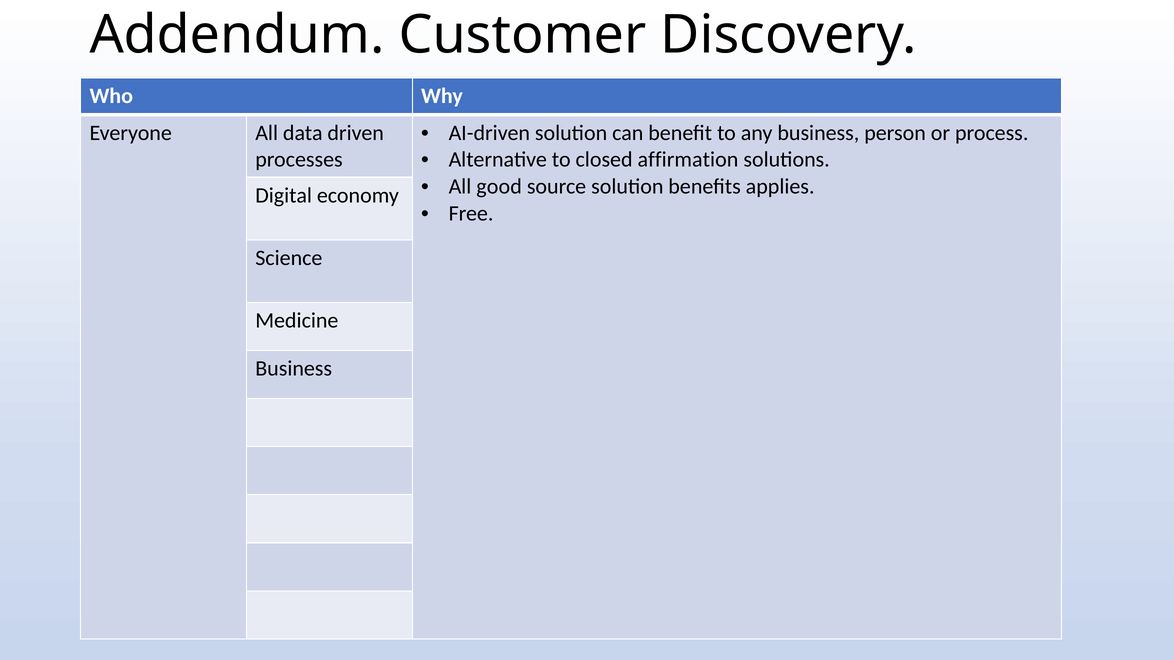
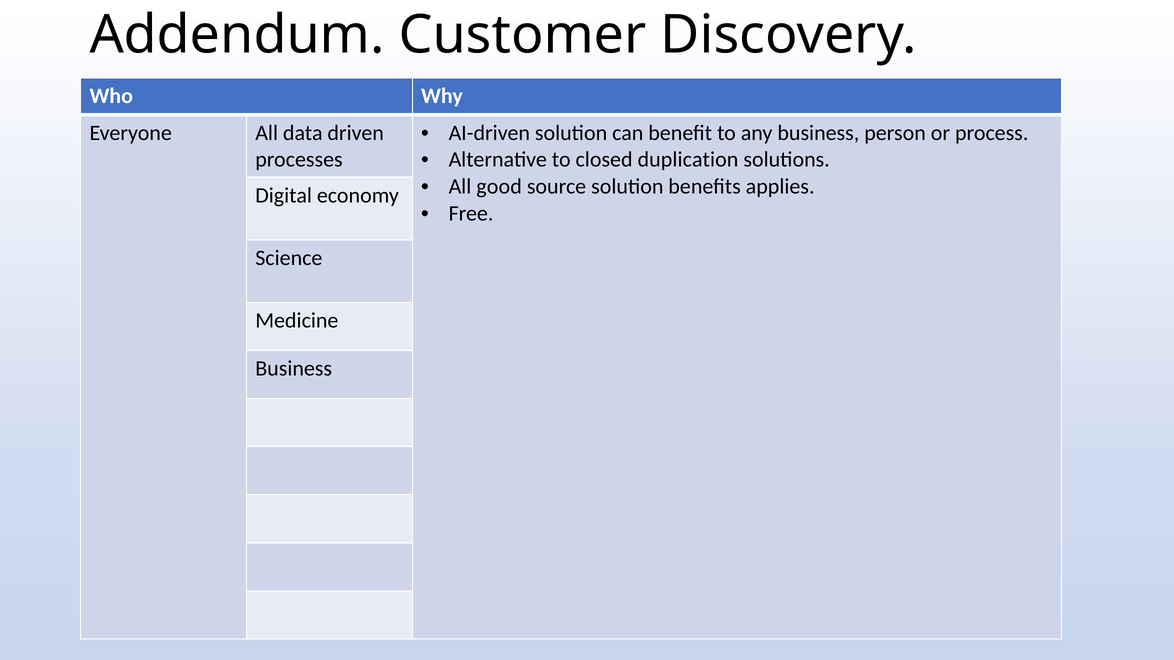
affirmation: affirmation -> duplication
